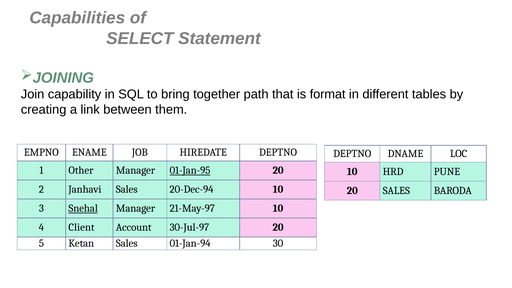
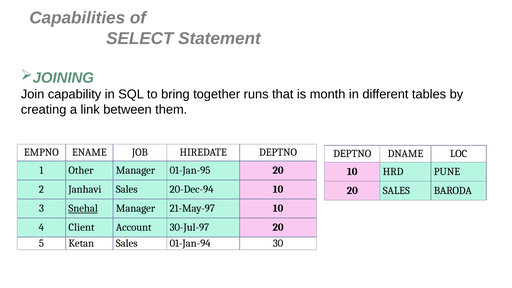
path: path -> runs
format: format -> month
01-Jan-95 underline: present -> none
